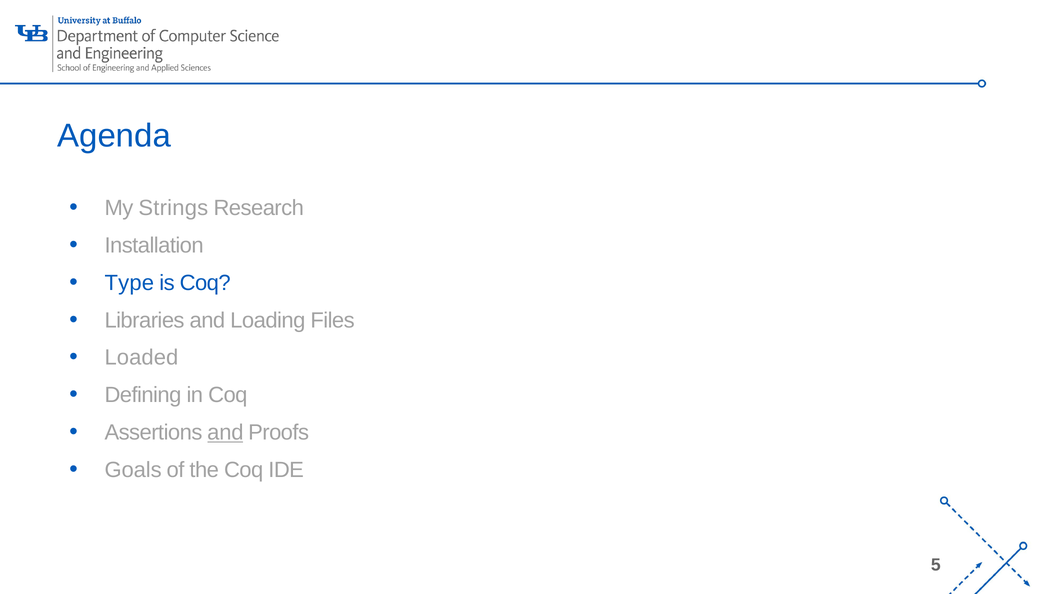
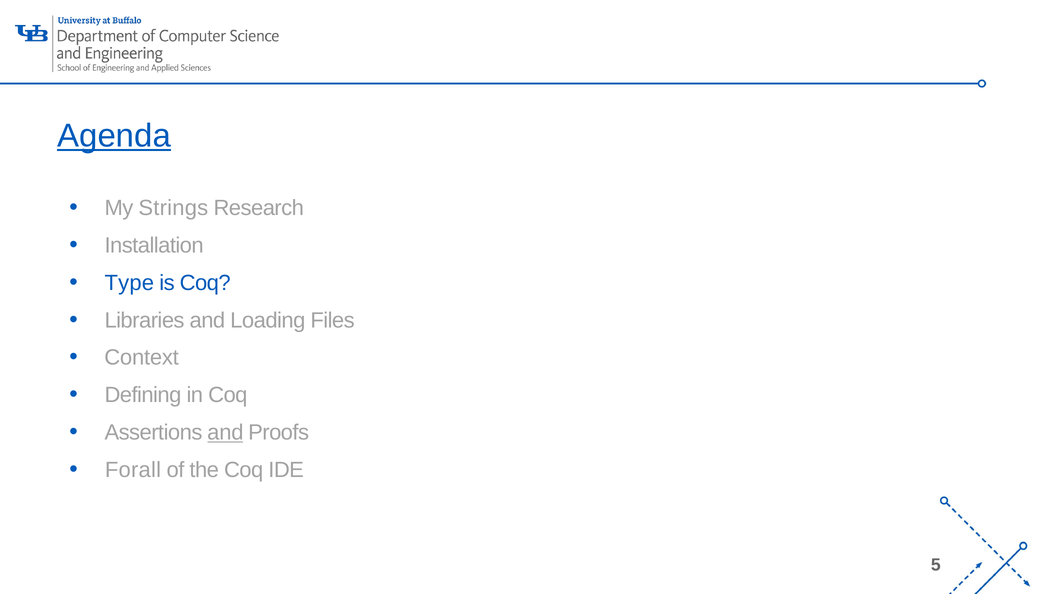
Agenda underline: none -> present
Loaded: Loaded -> Context
Goals: Goals -> Forall
